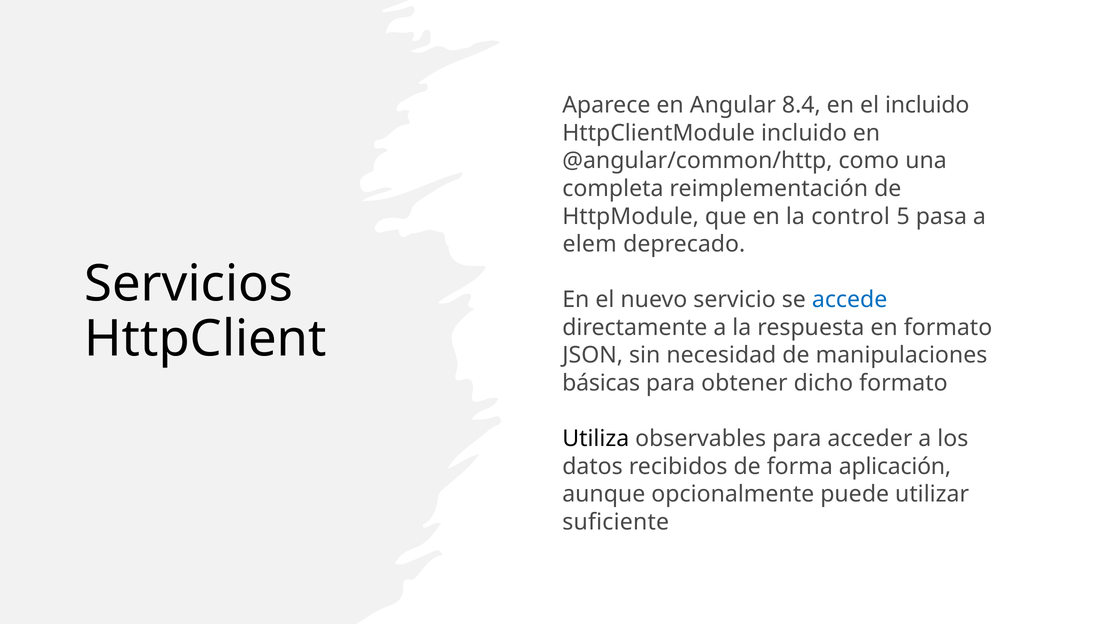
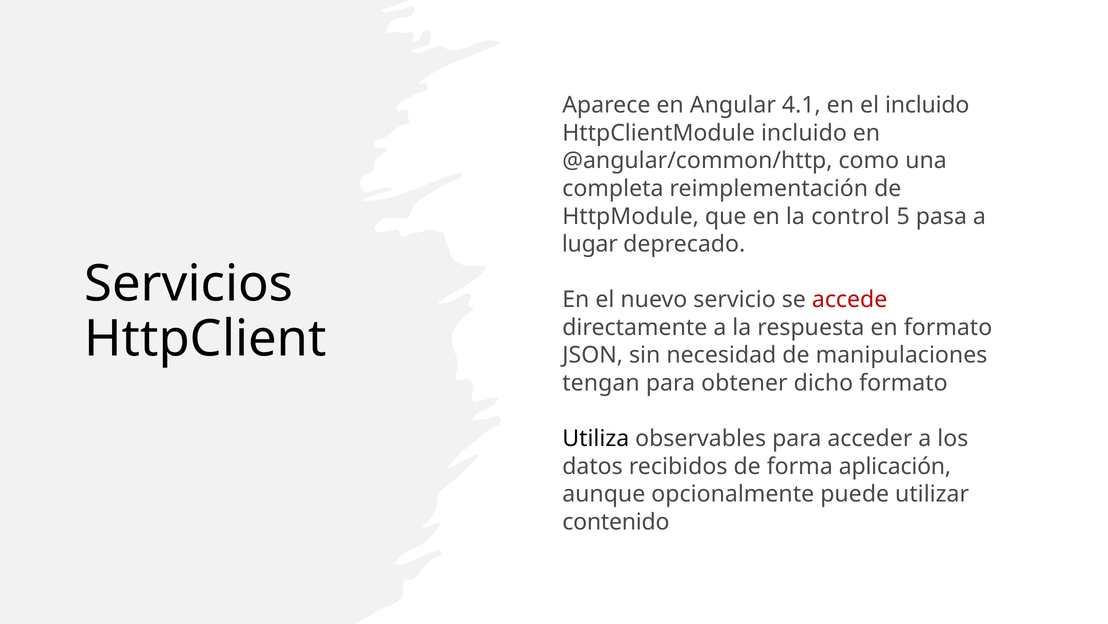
8.4: 8.4 -> 4.1
elem: elem -> lugar
accede colour: blue -> red
básicas: básicas -> tengan
suficiente: suficiente -> contenido
